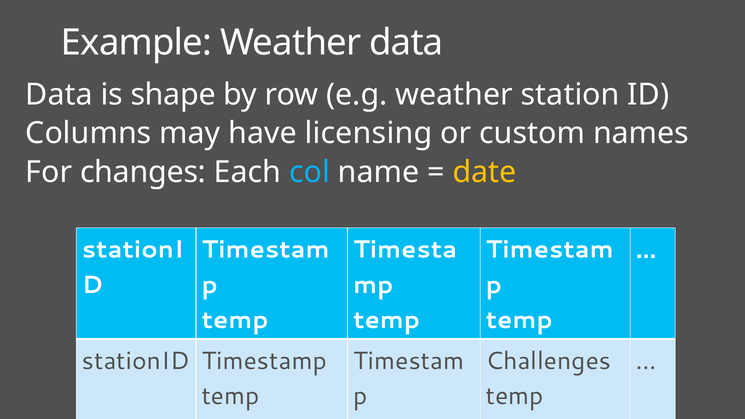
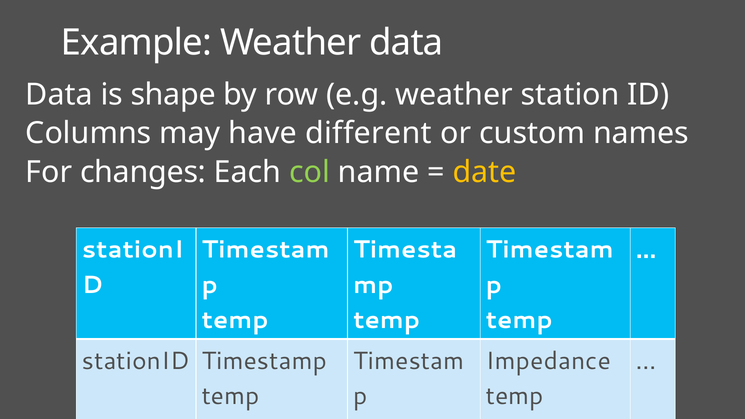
licensing: licensing -> different
col colour: light blue -> light green
Challenges: Challenges -> Impedance
